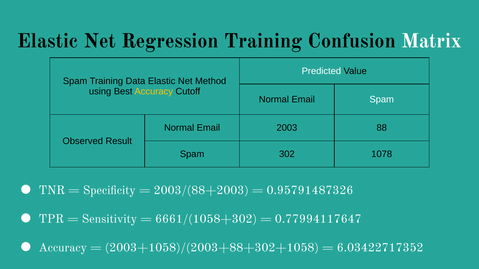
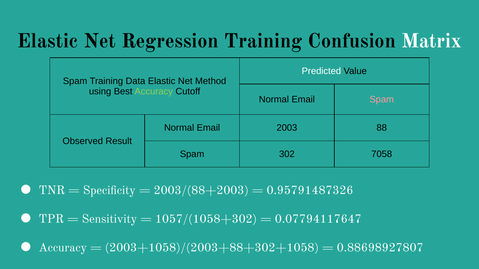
Accuracy at (154, 92) colour: yellow -> light green
Spam at (382, 100) colour: white -> pink
1078: 1078 -> 7058
6661/(1058+302: 6661/(1058+302 -> 1057/(1058+302
0.77994117647: 0.77994117647 -> 0.07794117647
6.03422717352: 6.03422717352 -> 0.88698927807
